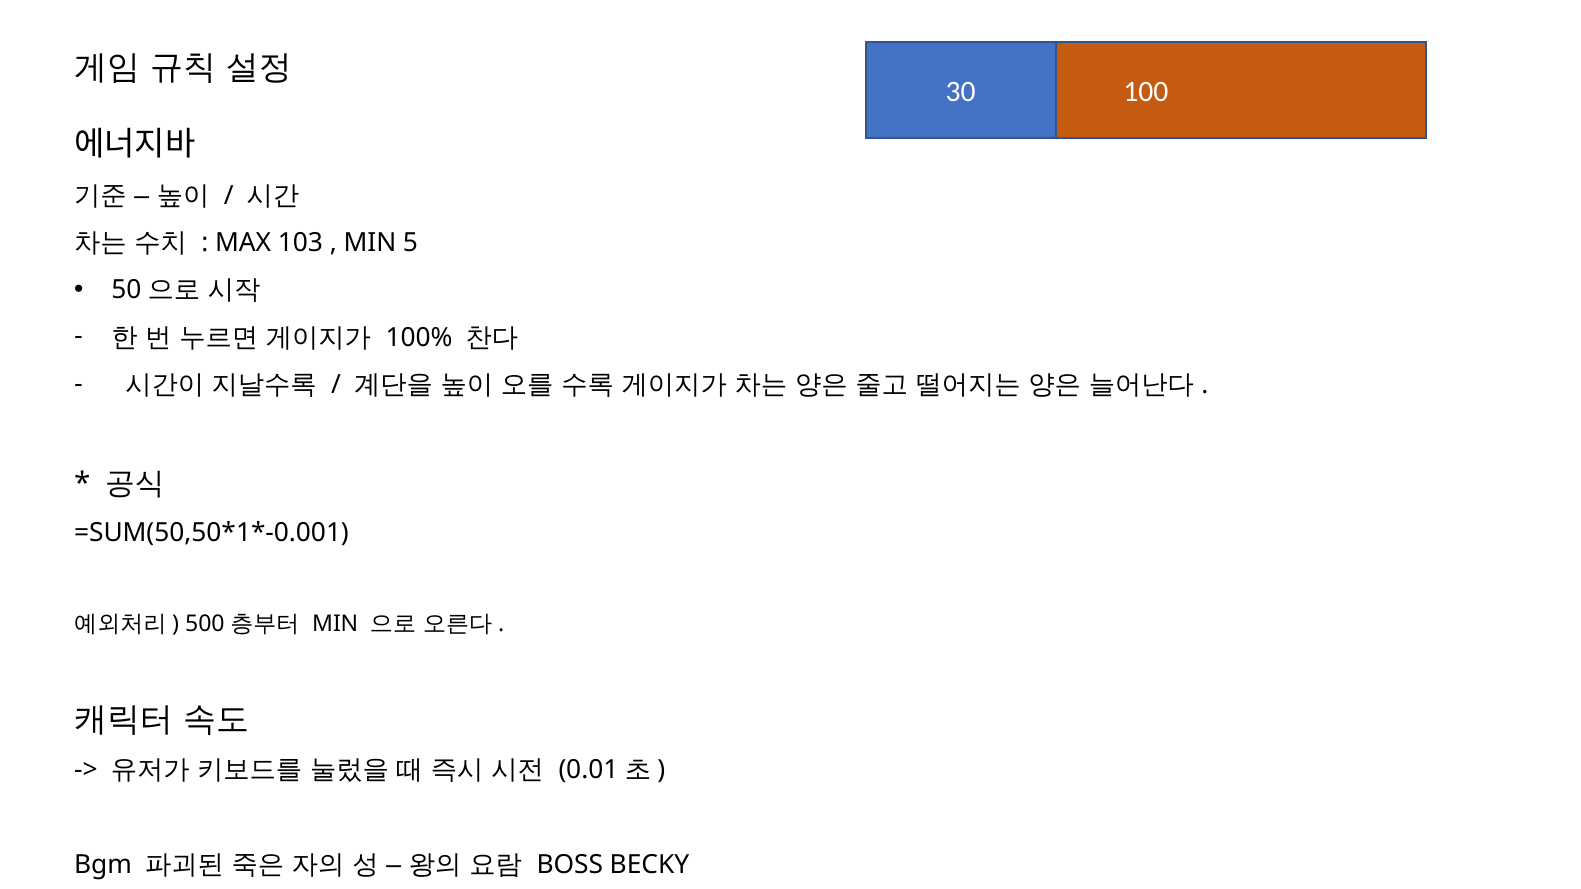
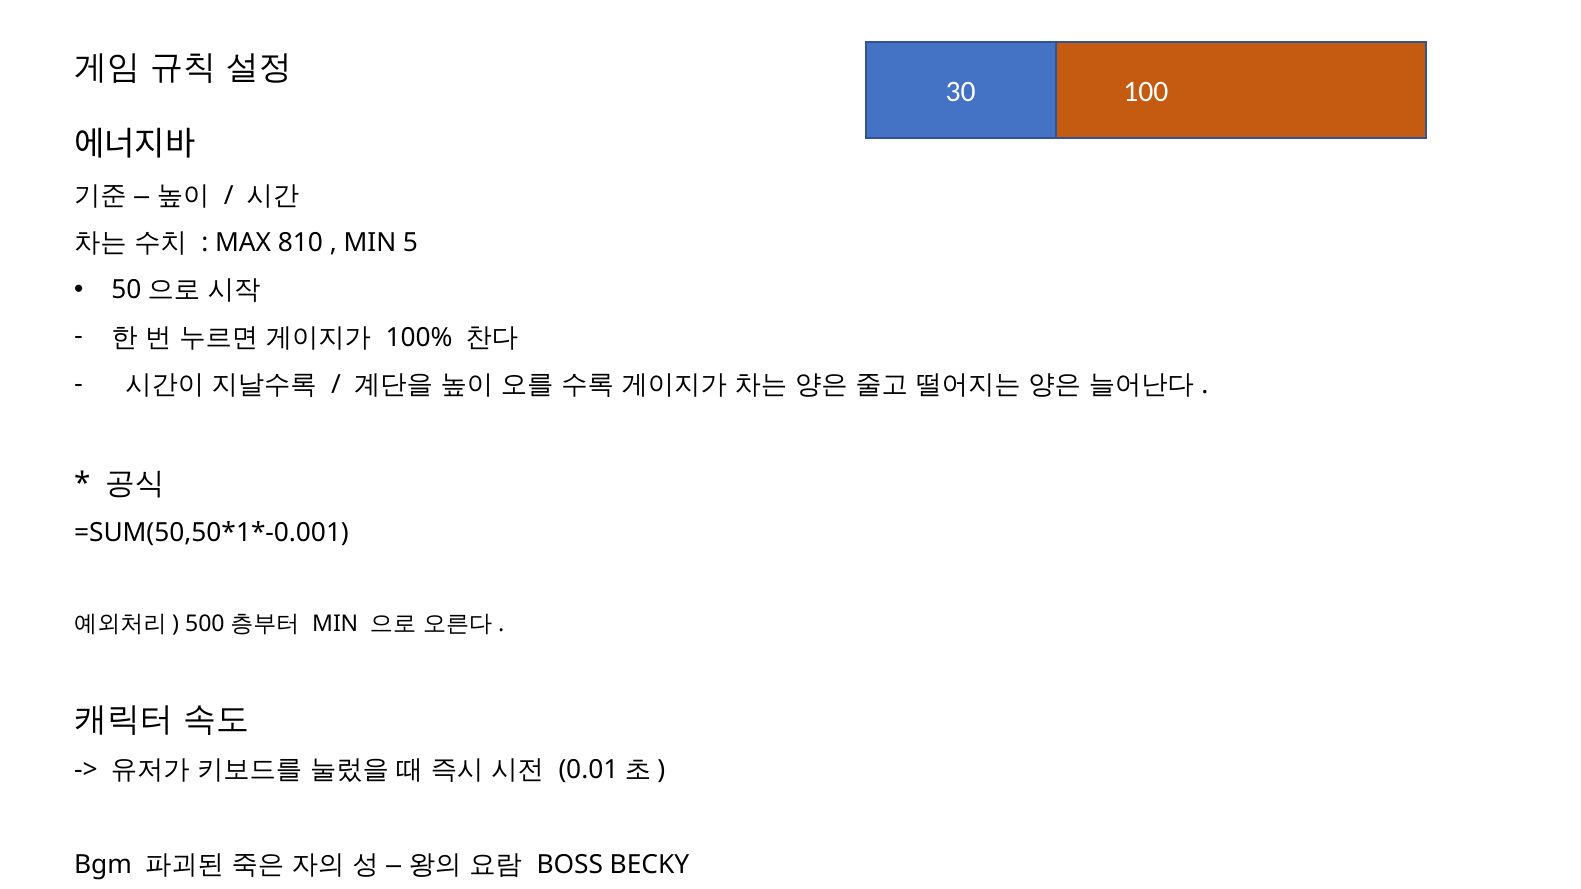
103: 103 -> 810
